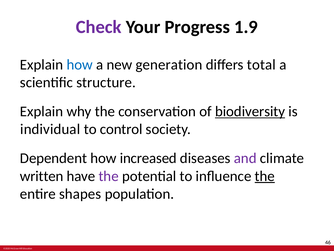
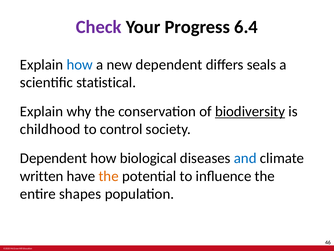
1.9: 1.9 -> 6.4
new generation: generation -> dependent
total: total -> seals
structure: structure -> statistical
individual: individual -> childhood
increased: increased -> biological
and colour: purple -> blue
the at (109, 176) colour: purple -> orange
the at (265, 176) underline: present -> none
